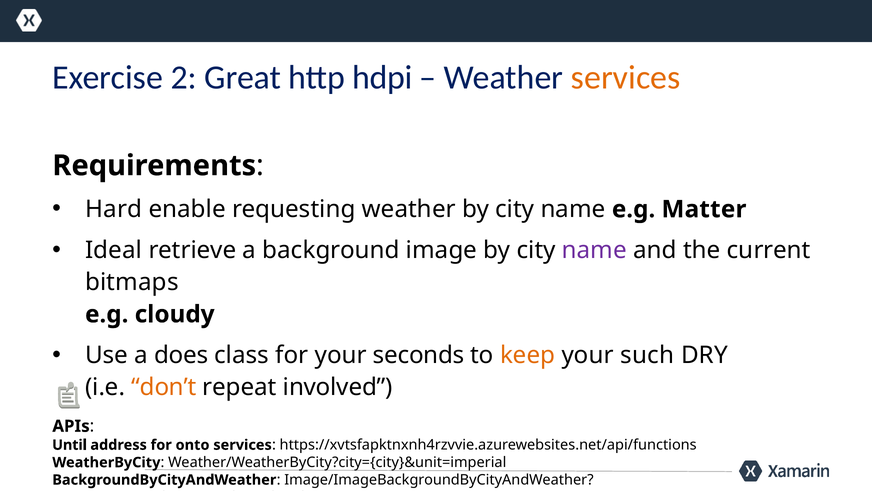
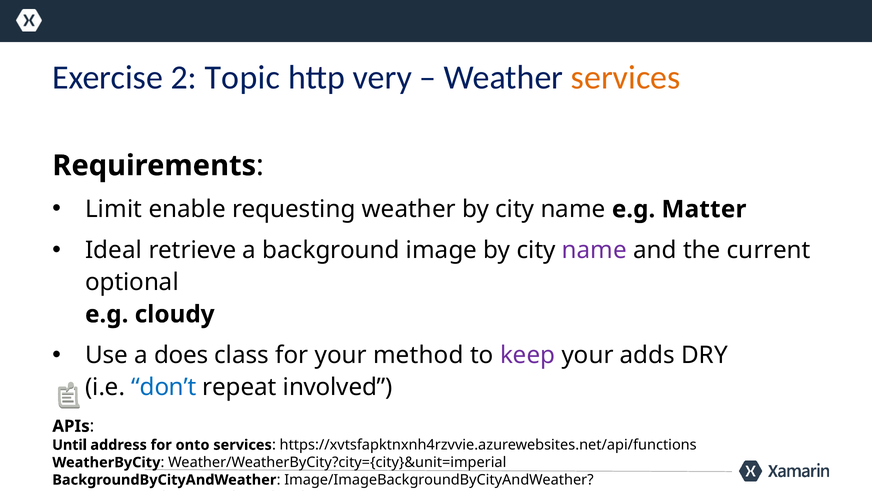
Great: Great -> Topic
hdpi: hdpi -> very
Hard: Hard -> Limit
bitmaps: bitmaps -> optional
seconds: seconds -> method
keep colour: orange -> purple
such: such -> adds
don’t colour: orange -> blue
